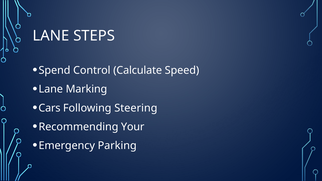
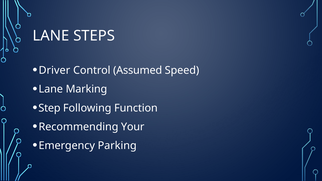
Spend: Spend -> Driver
Calculate: Calculate -> Assumed
Cars: Cars -> Step
Steering: Steering -> Function
